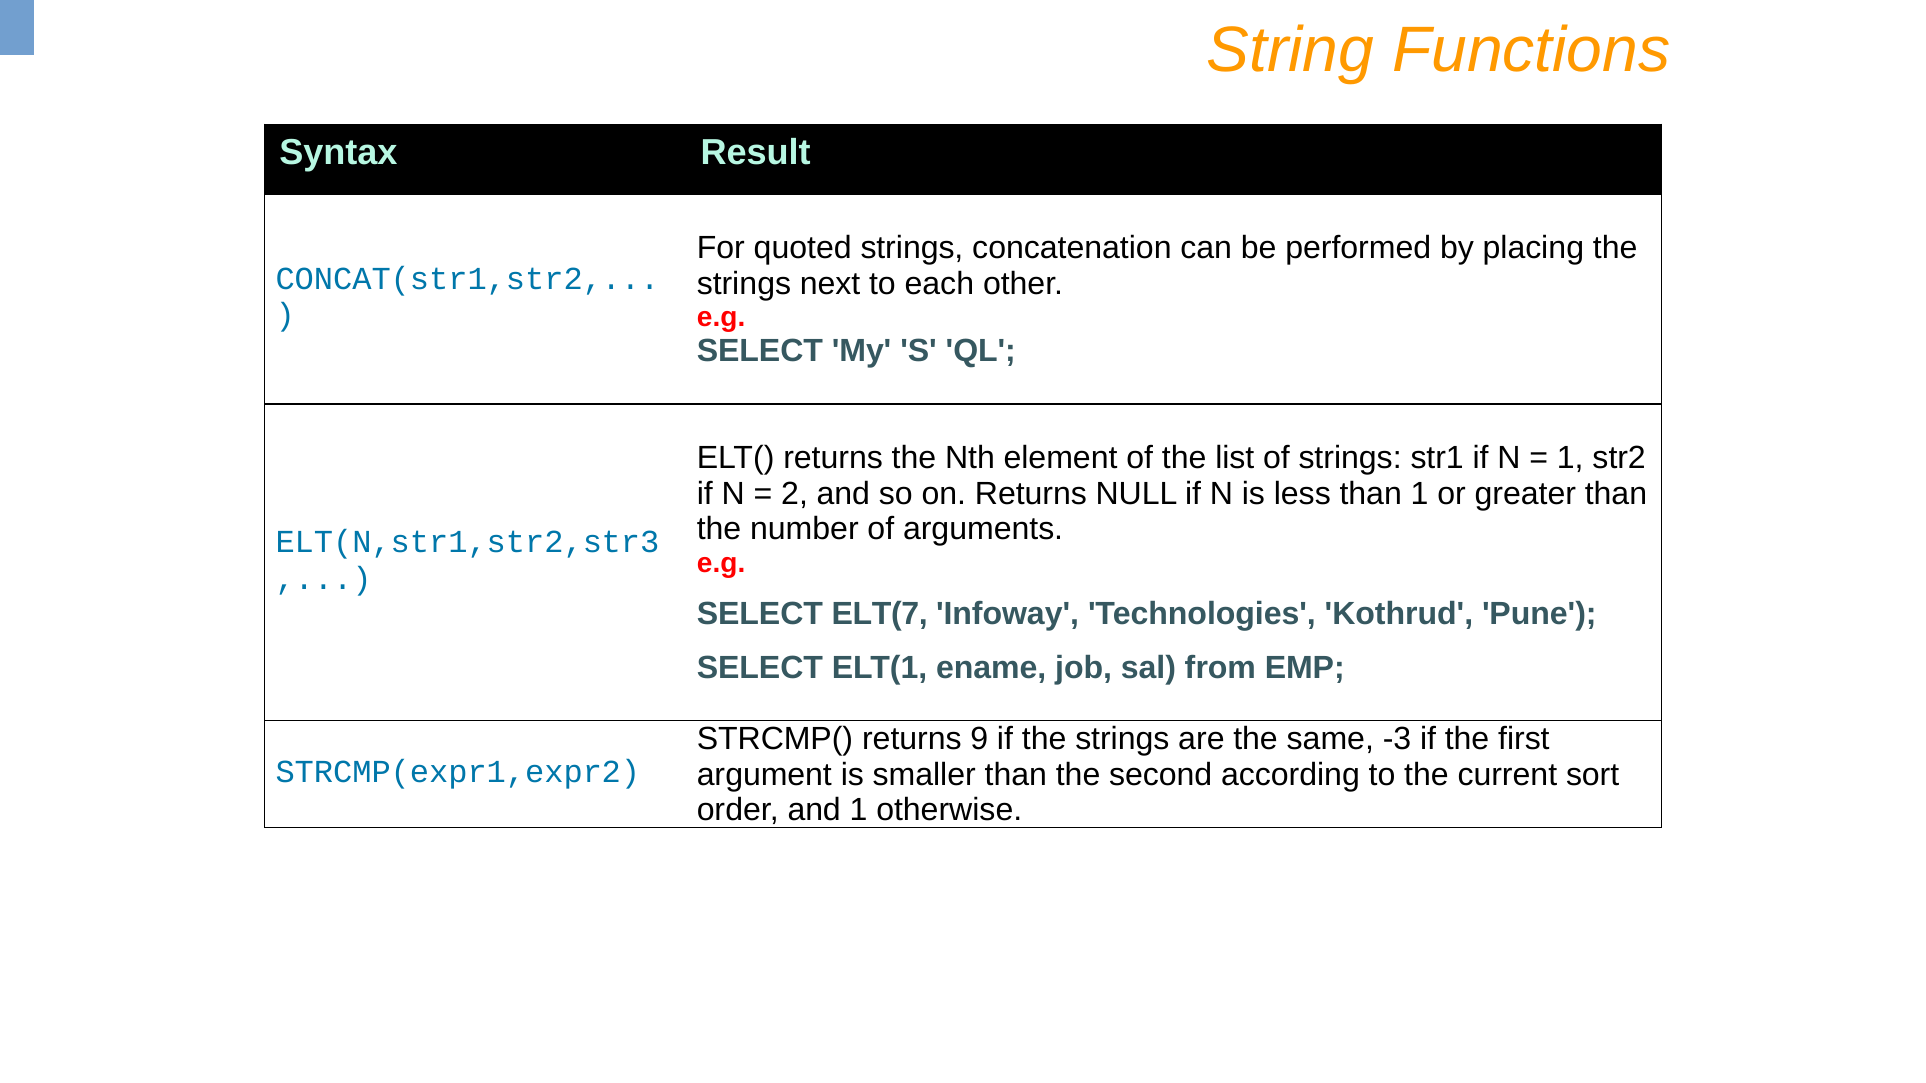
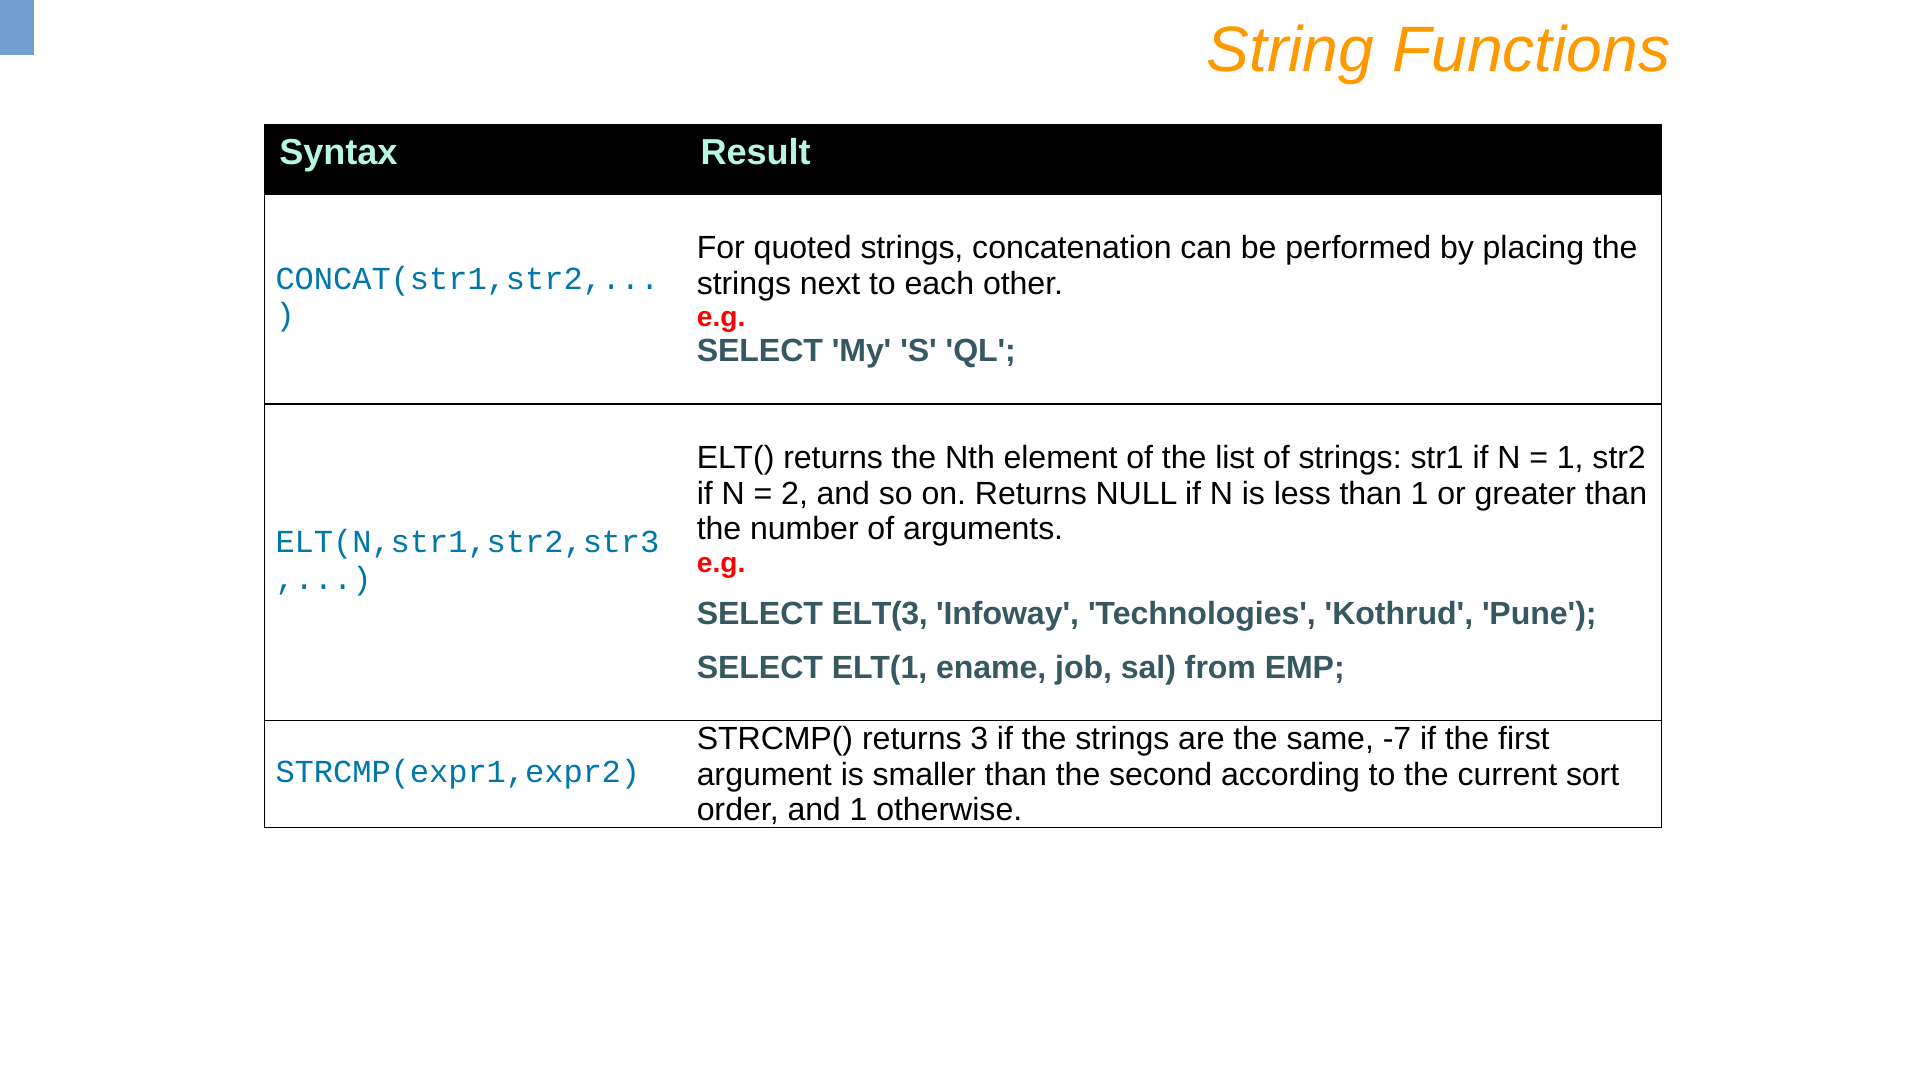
ELT(7: ELT(7 -> ELT(3
9: 9 -> 3
-3: -3 -> -7
